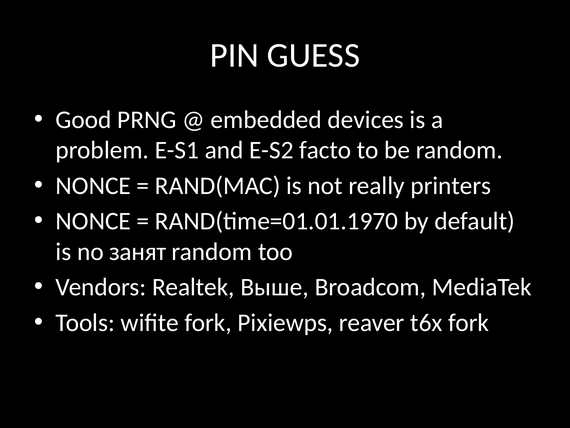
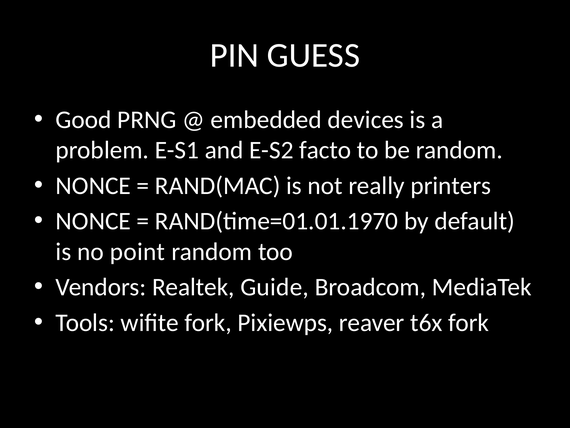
занят: занят -> point
Выше: Выше -> Guide
